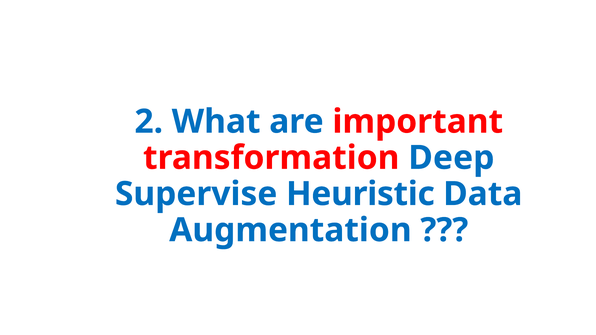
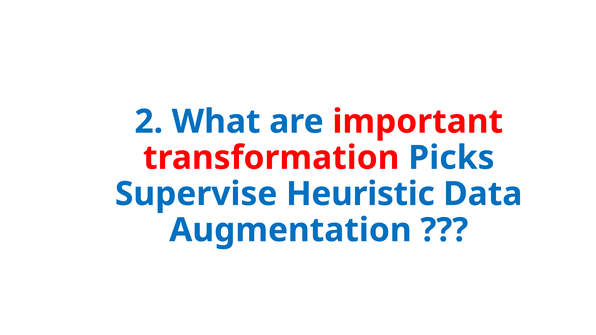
Deep: Deep -> Picks
